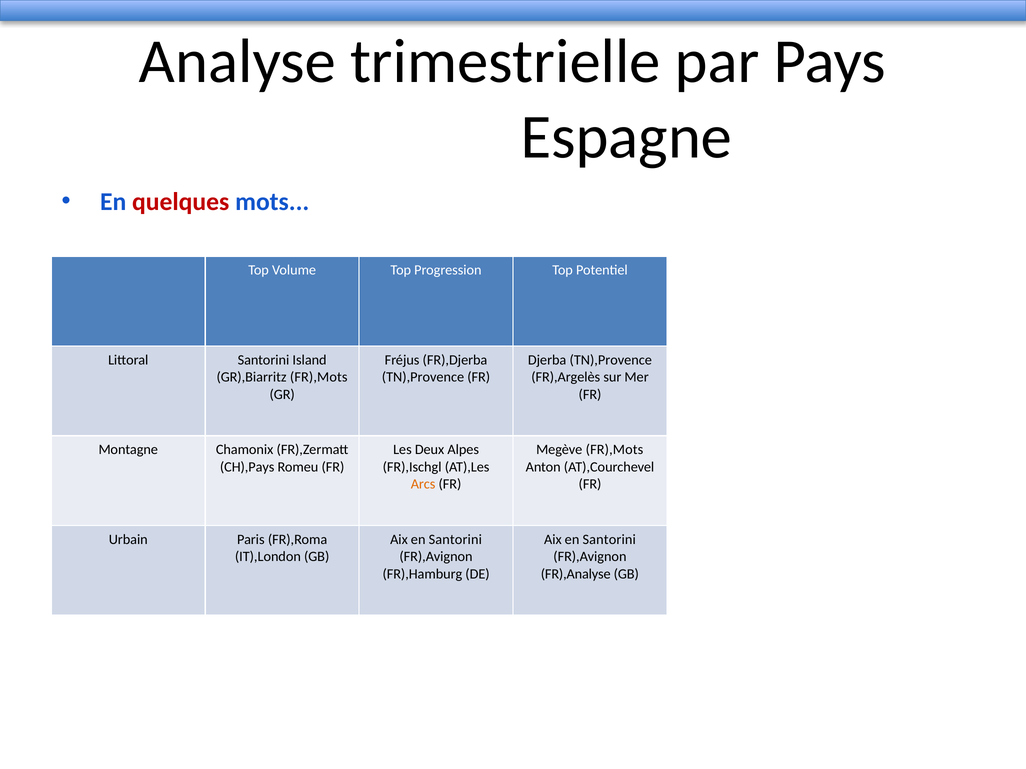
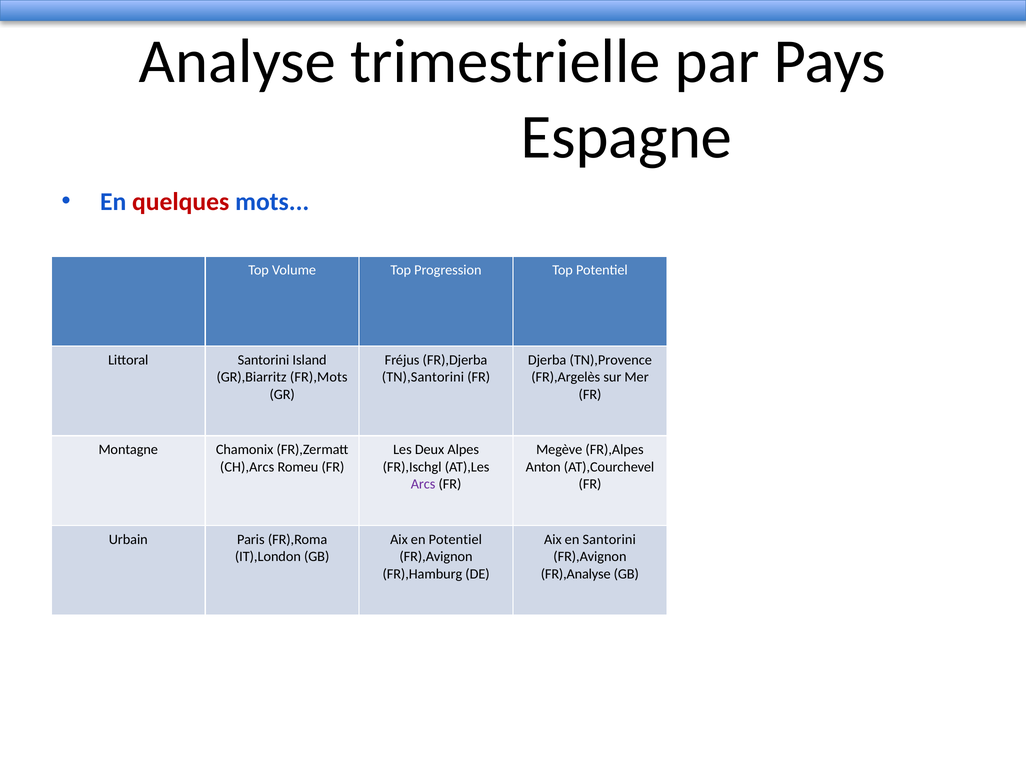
TN),Provence at (423, 377): TN),Provence -> TN),Santorini
Megève FR),Mots: FR),Mots -> FR),Alpes
CH),Pays: CH),Pays -> CH),Arcs
Arcs colour: orange -> purple
Santorini at (455, 540): Santorini -> Potentiel
